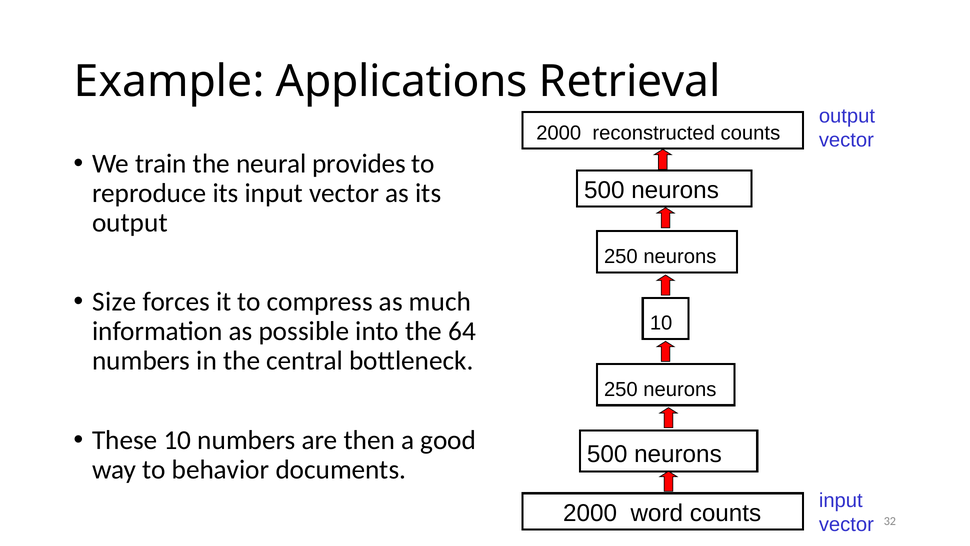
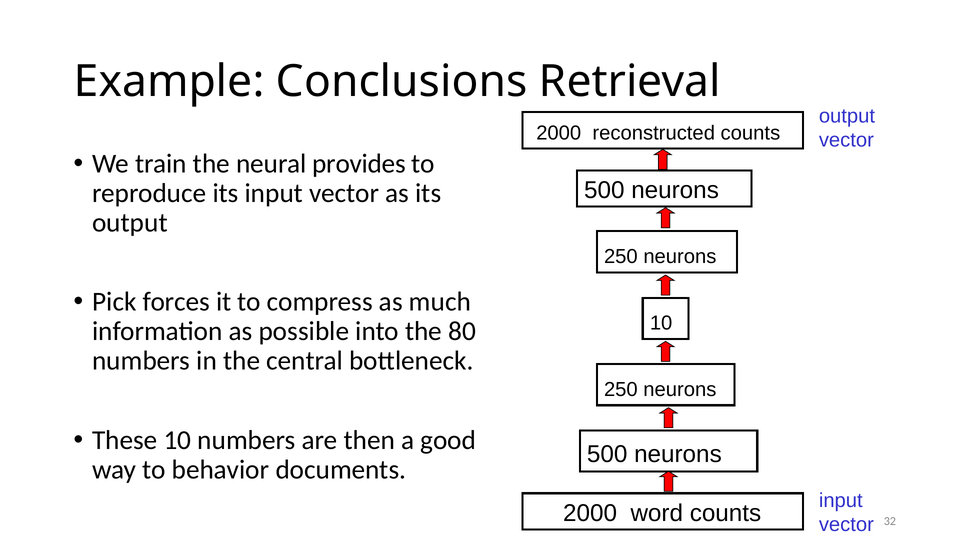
Applications: Applications -> Conclusions
Size: Size -> Pick
64: 64 -> 80
